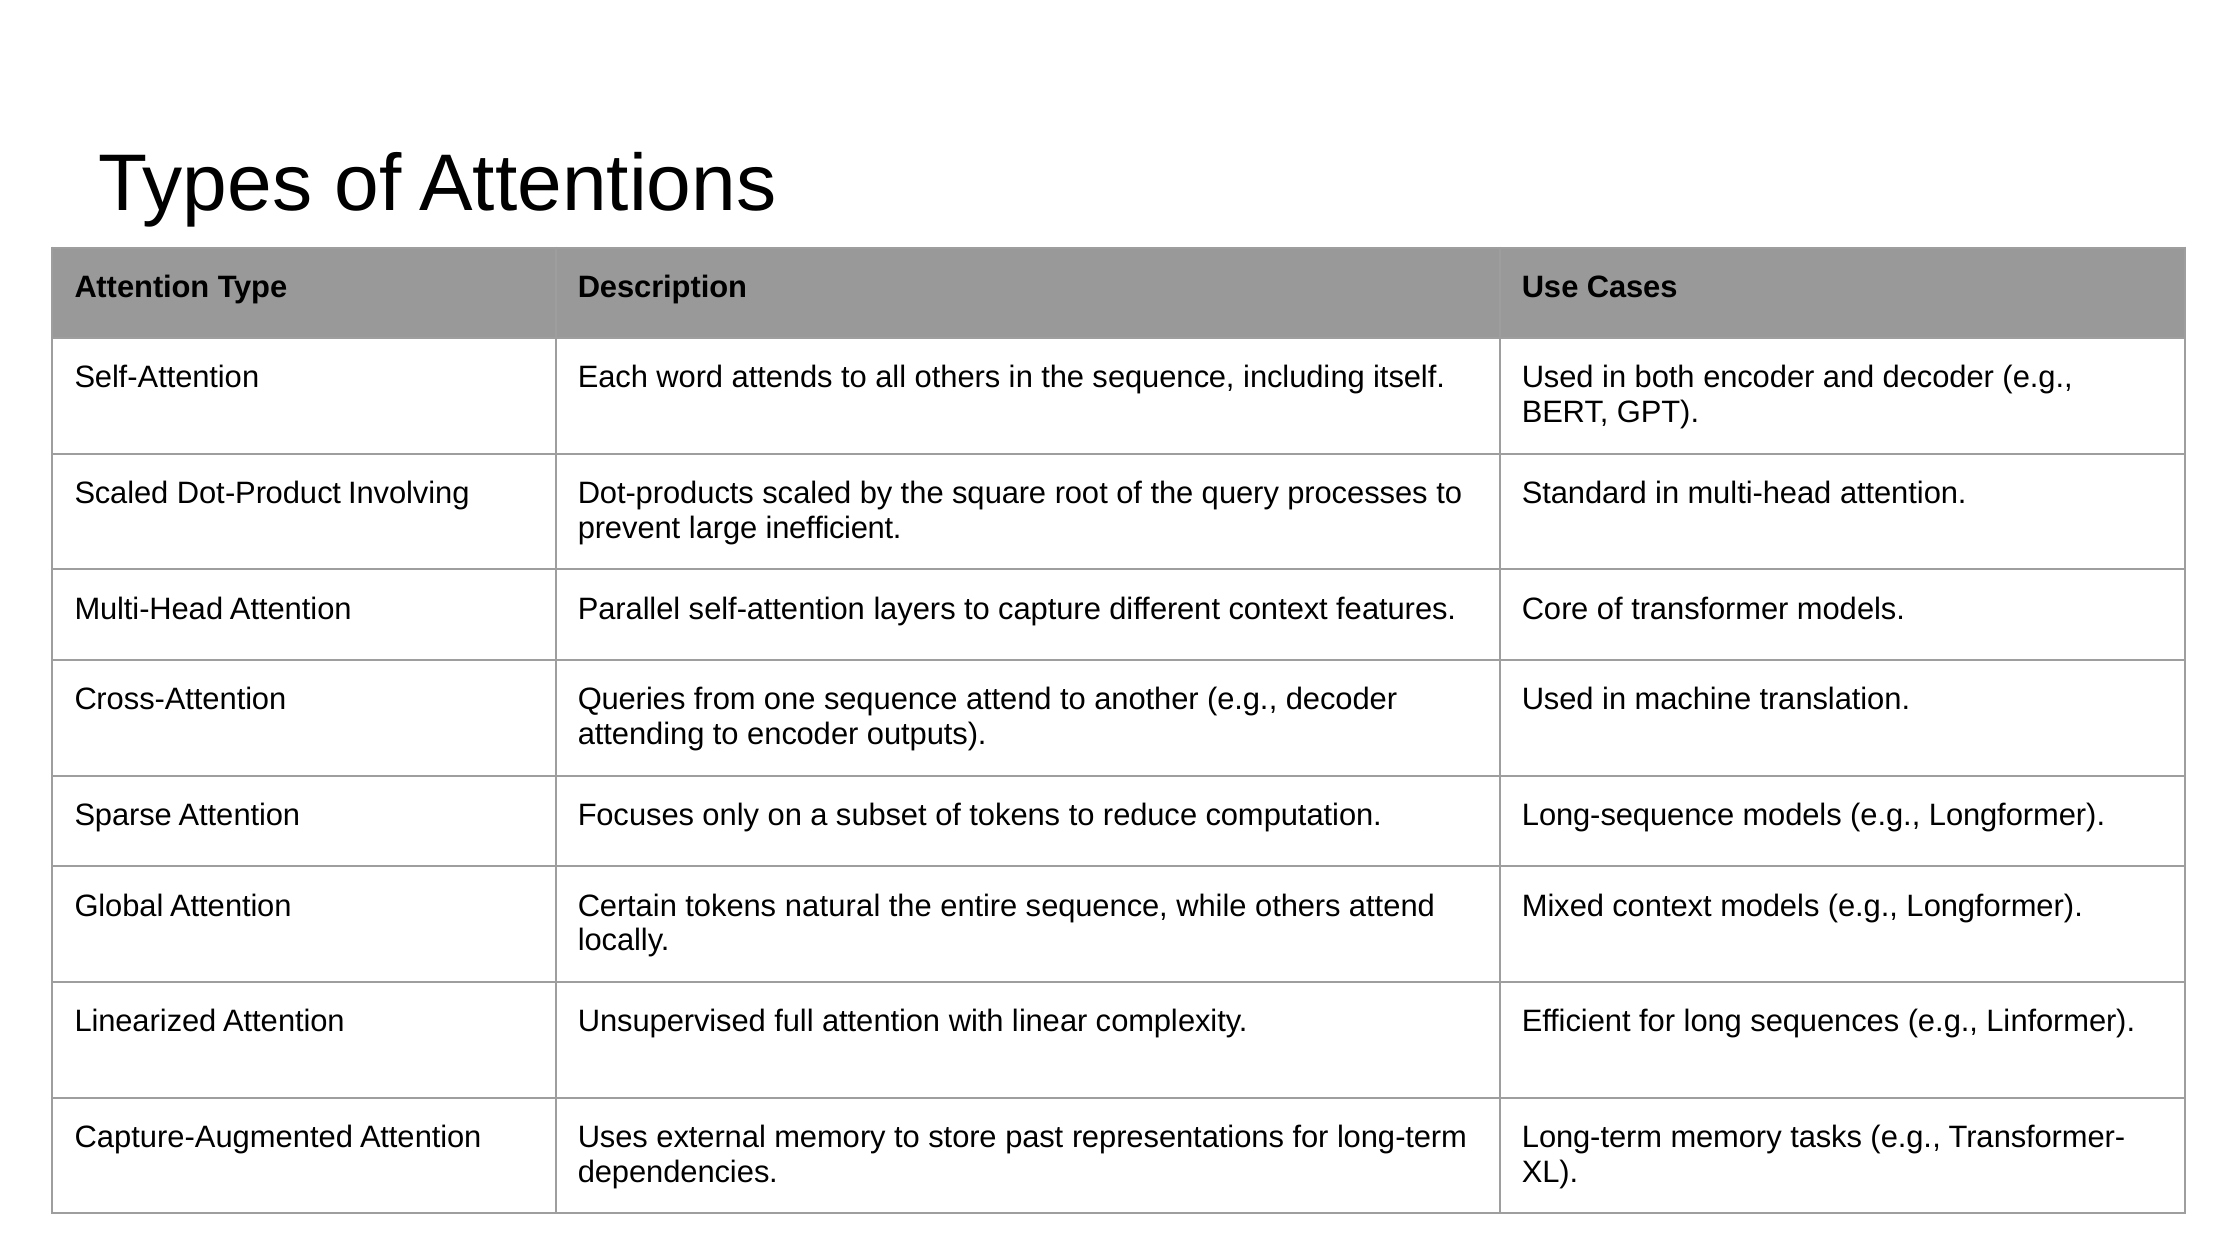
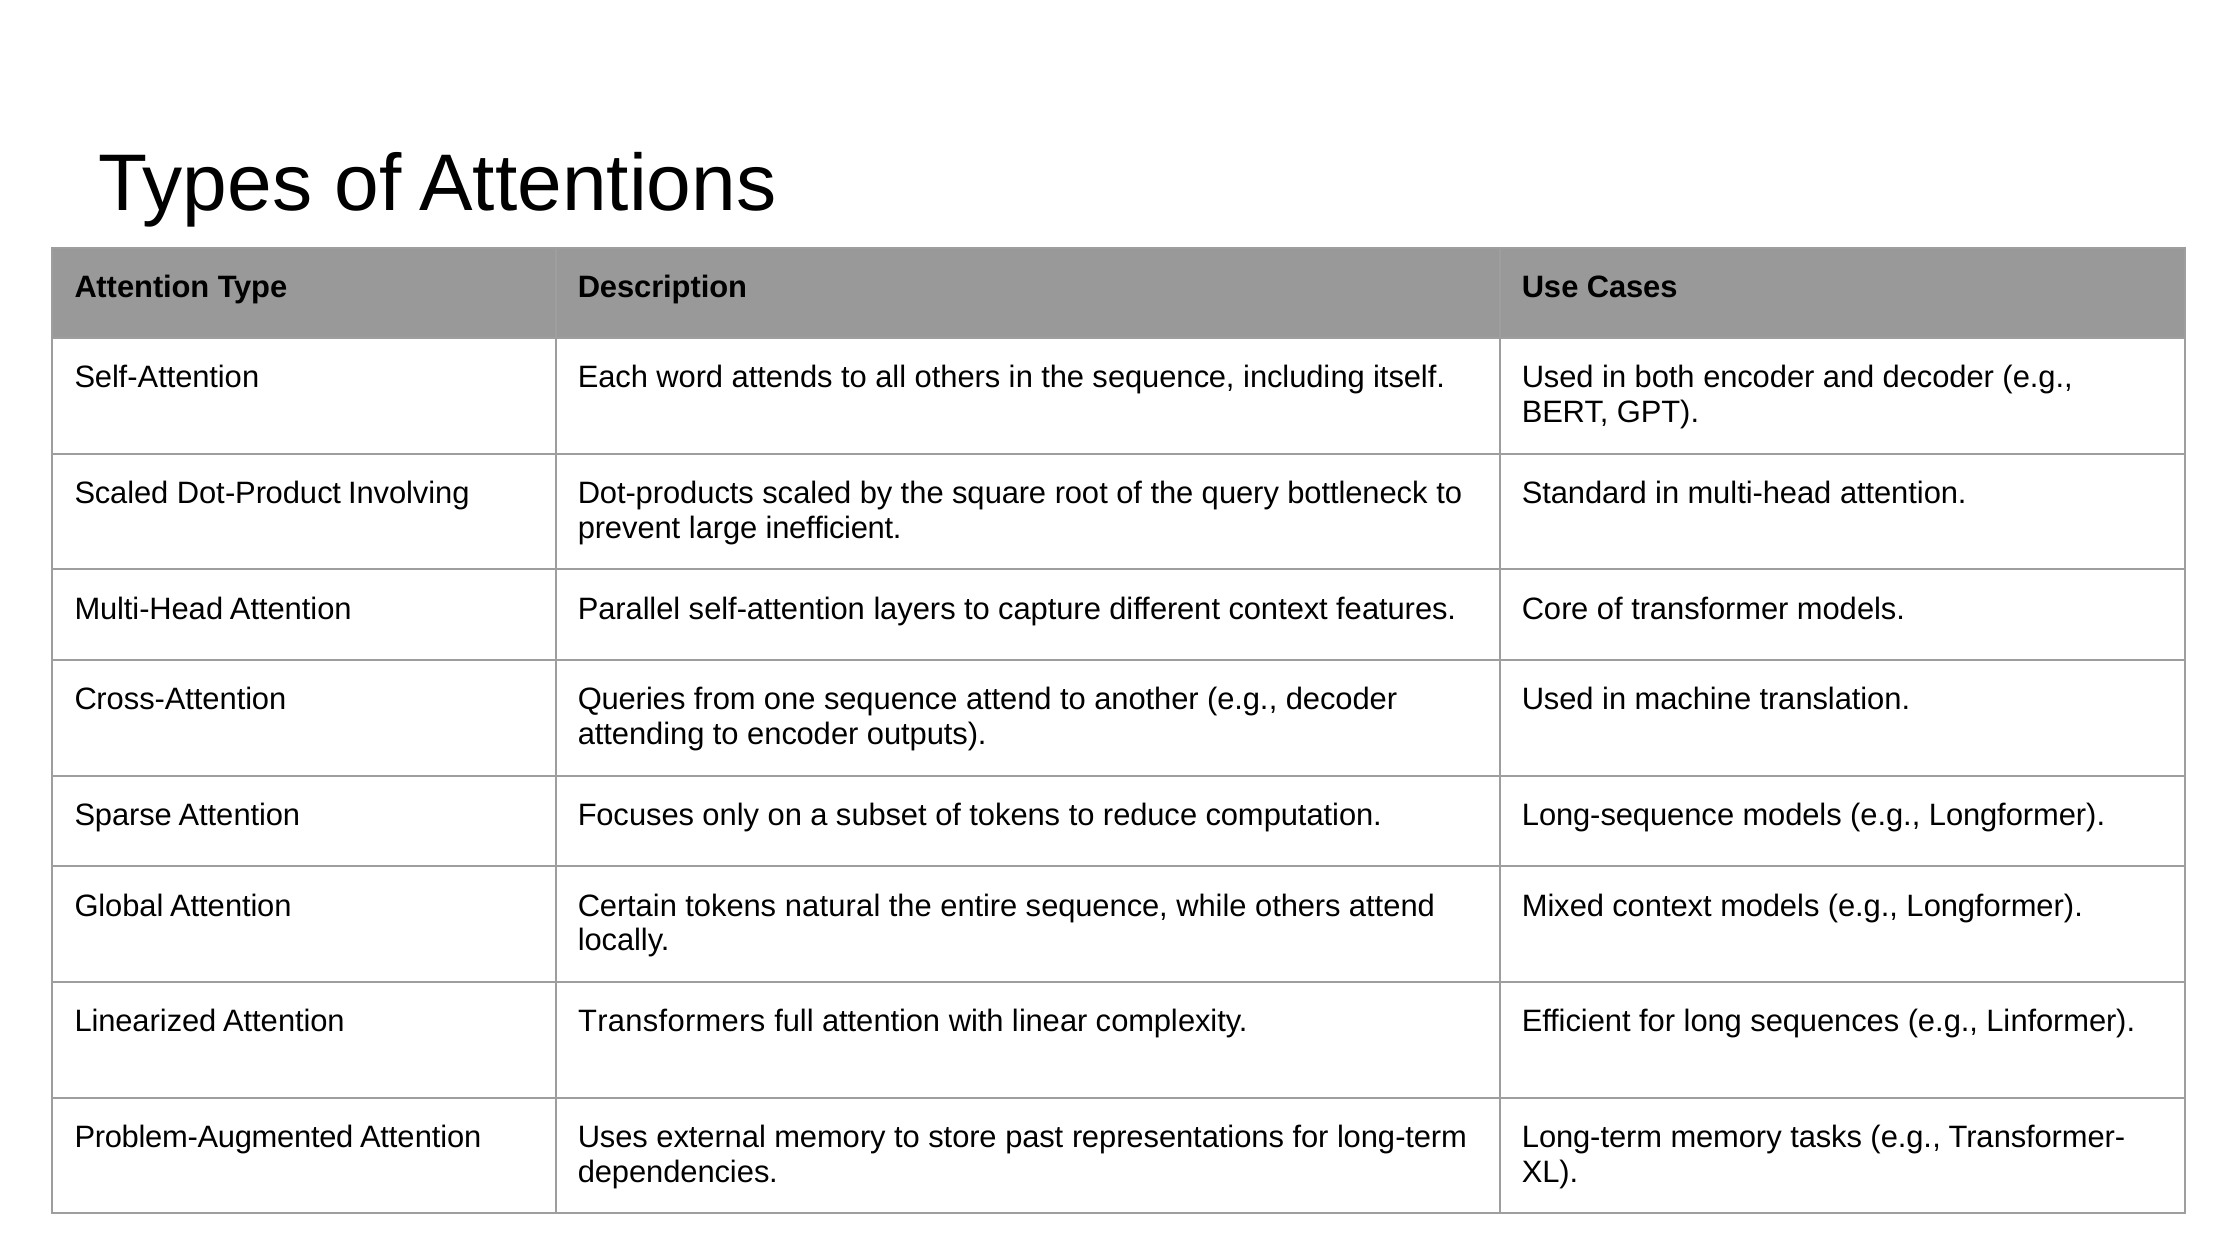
processes: processes -> bottleneck
Unsupervised: Unsupervised -> Transformers
Capture-Augmented: Capture-Augmented -> Problem-Augmented
